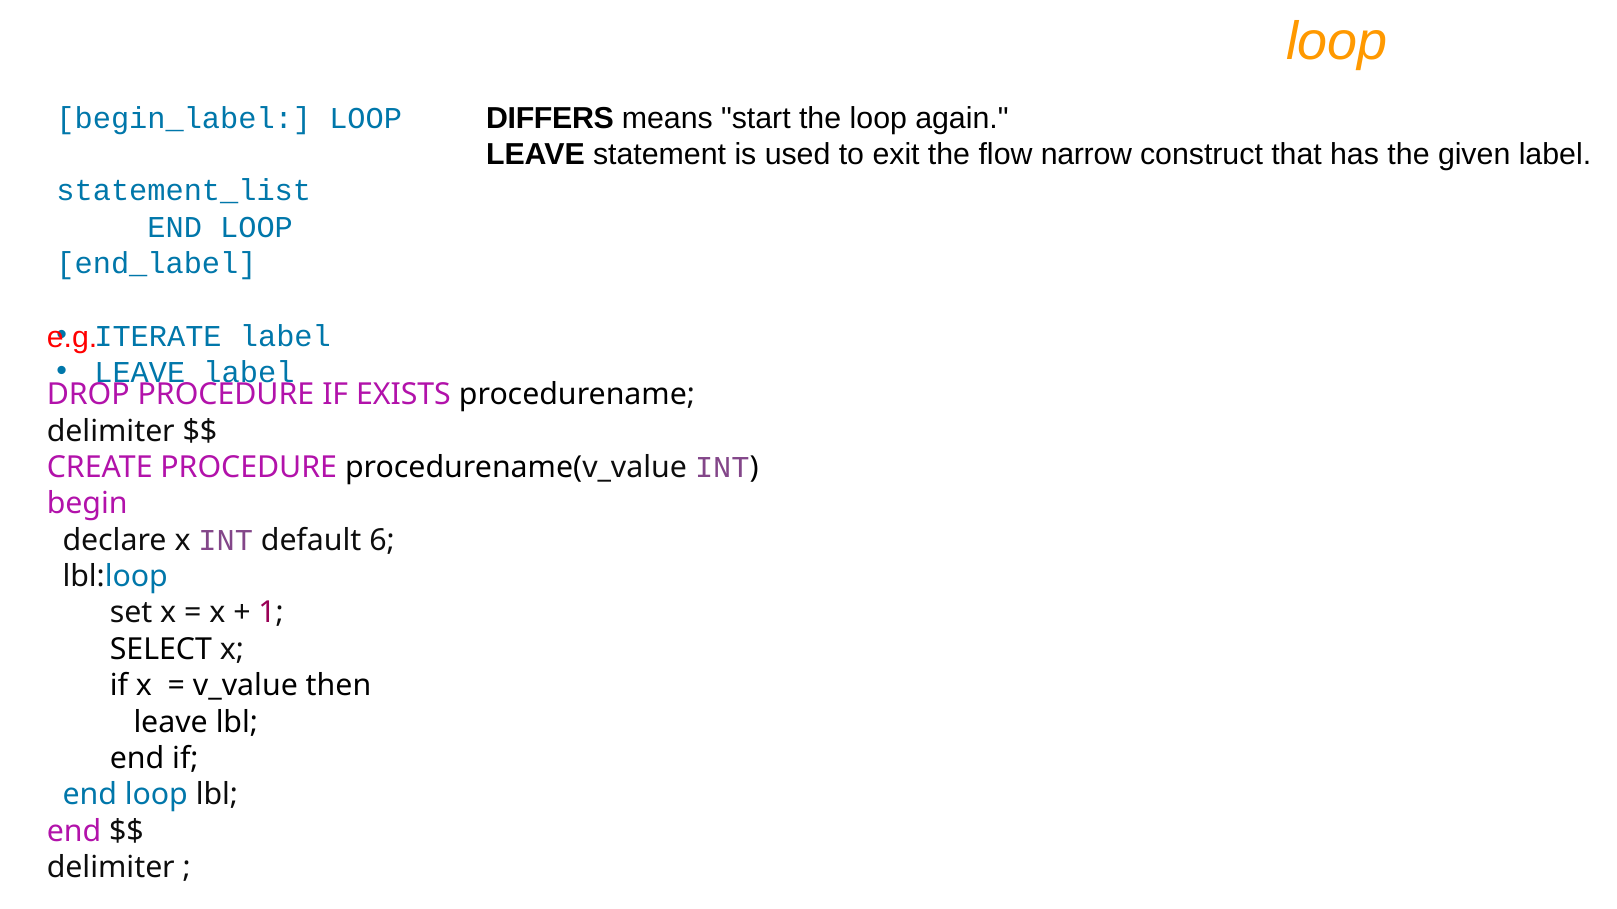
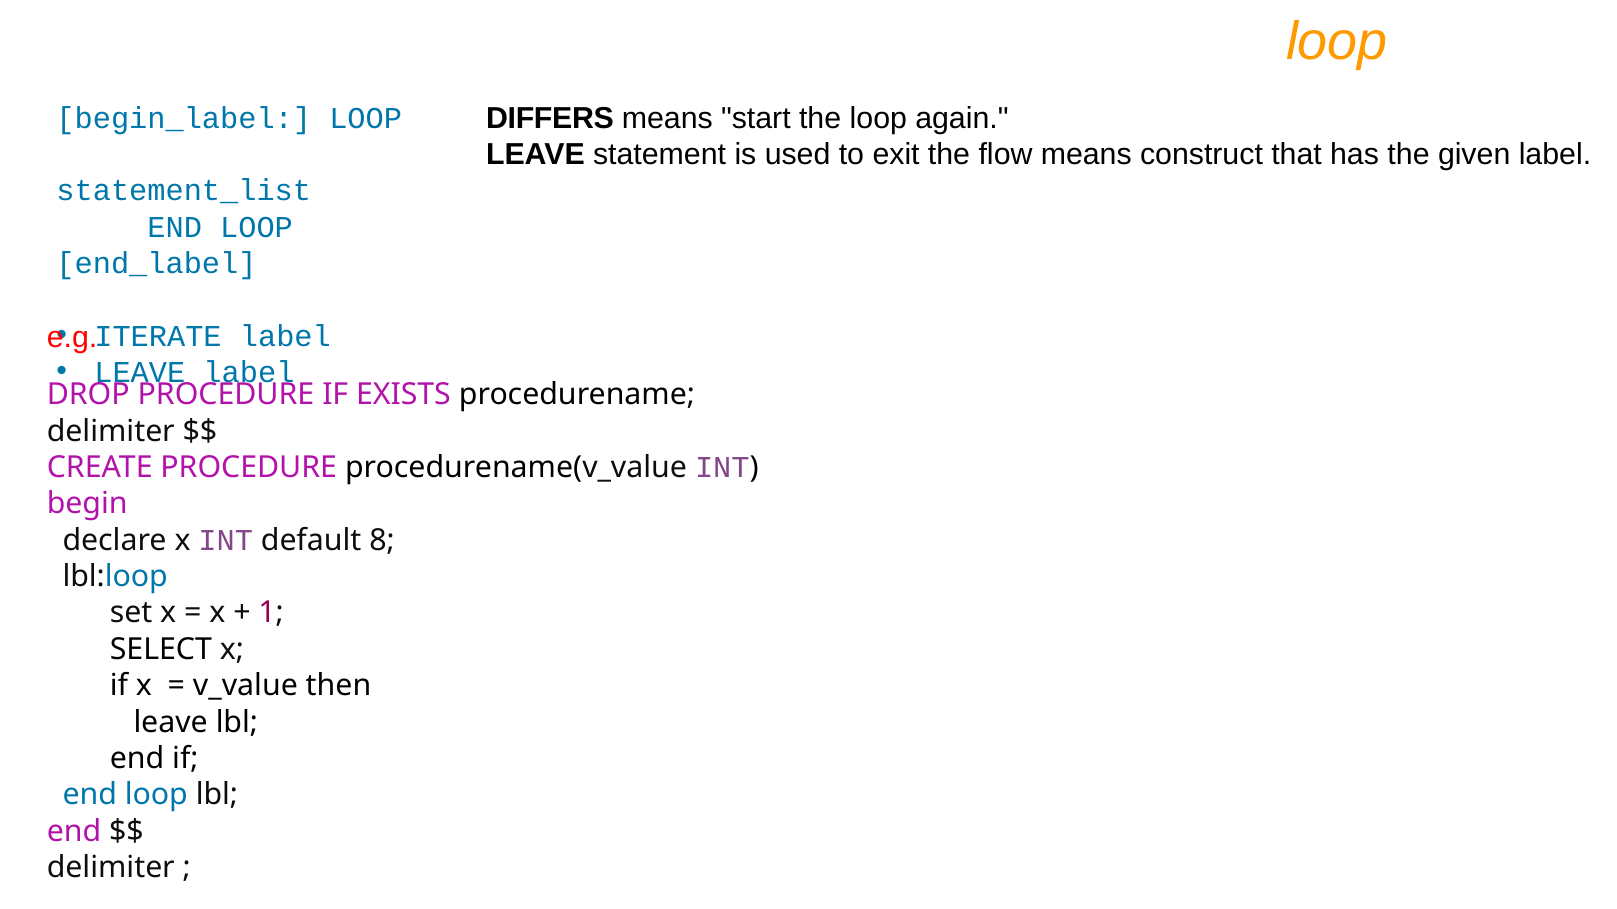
flow narrow: narrow -> means
6: 6 -> 8
